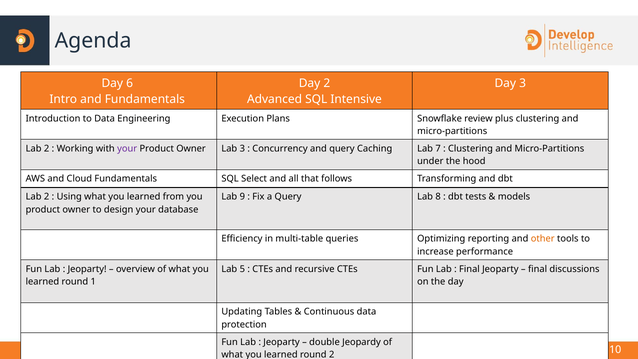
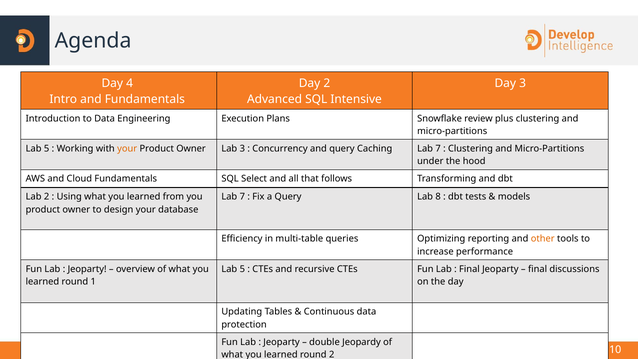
6: 6 -> 4
2 at (47, 149): 2 -> 5
your at (127, 149) colour: purple -> orange
9 at (242, 197): 9 -> 7
